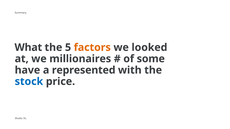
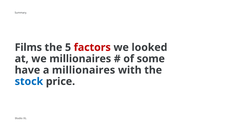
What: What -> Films
factors colour: orange -> red
a represented: represented -> millionaires
